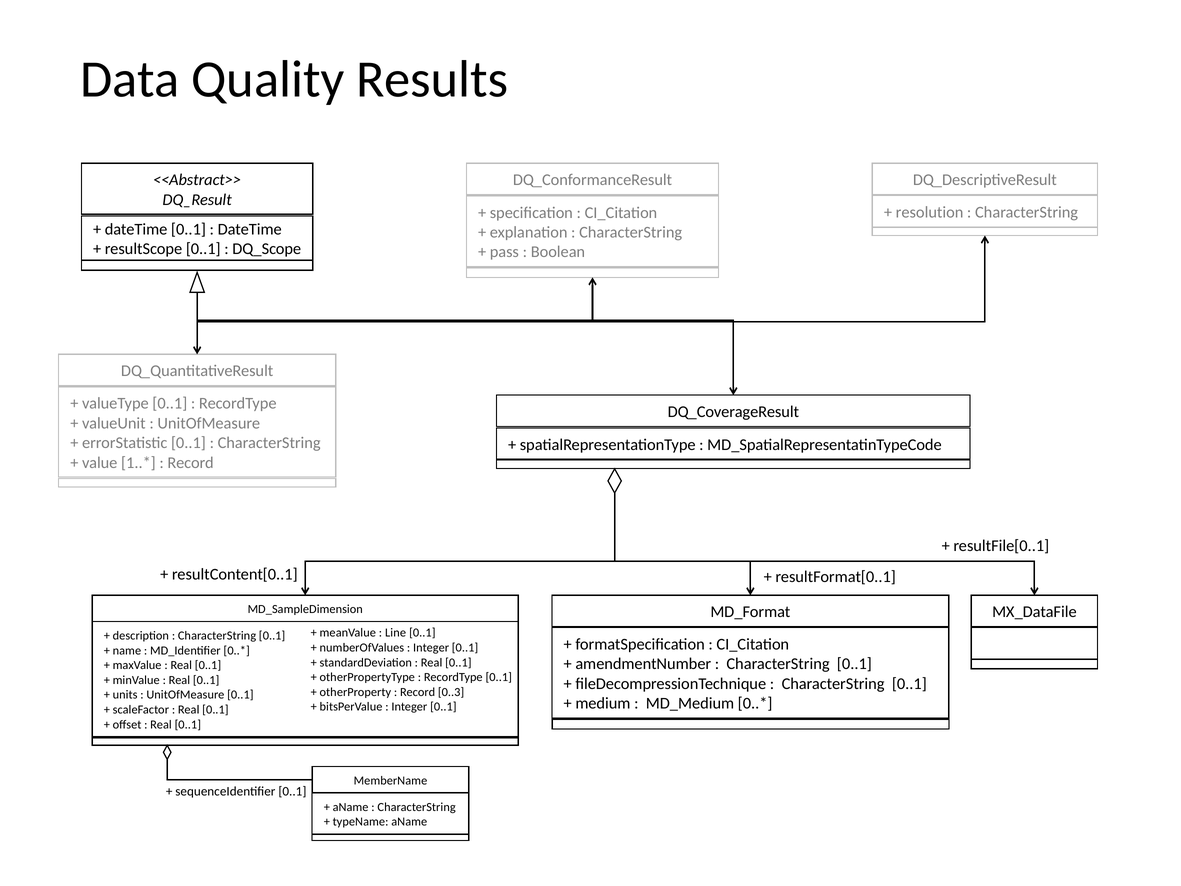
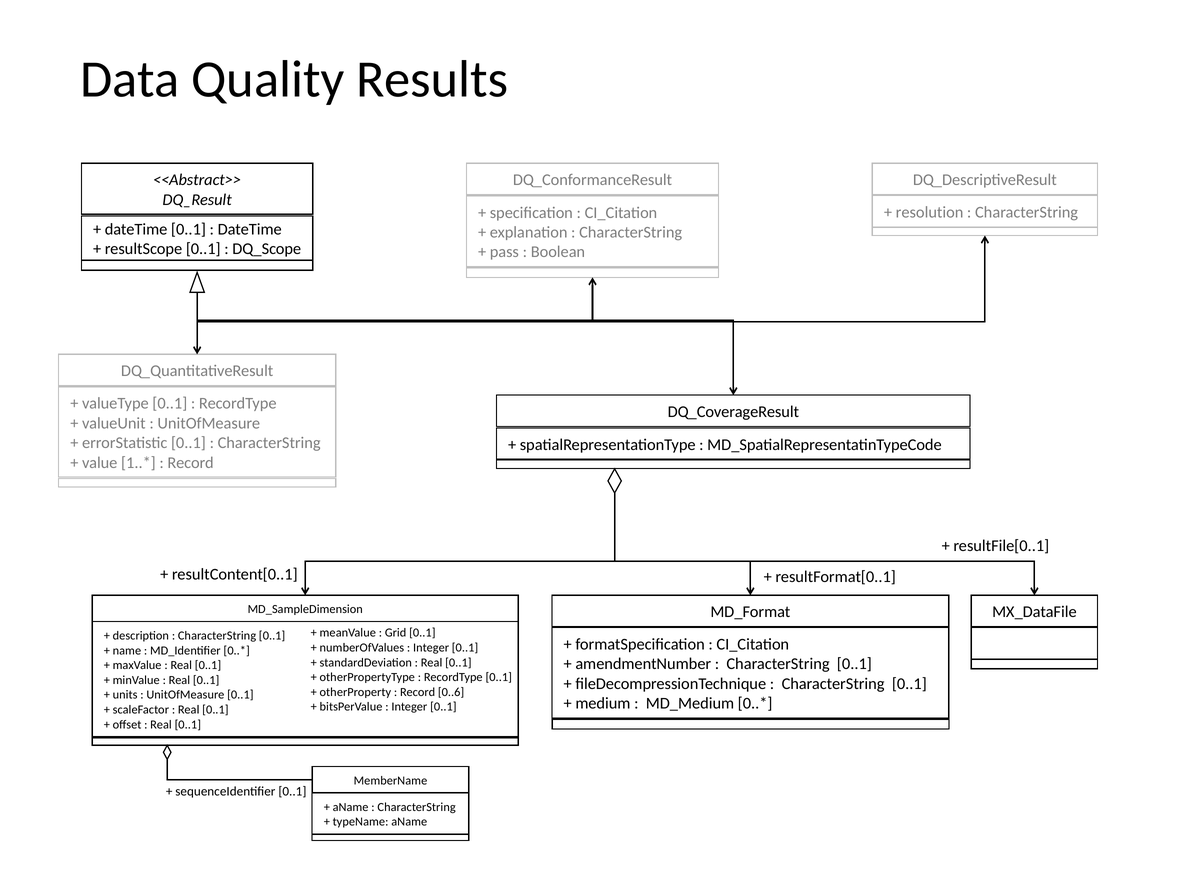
Line: Line -> Grid
0..3: 0..3 -> 0..6
